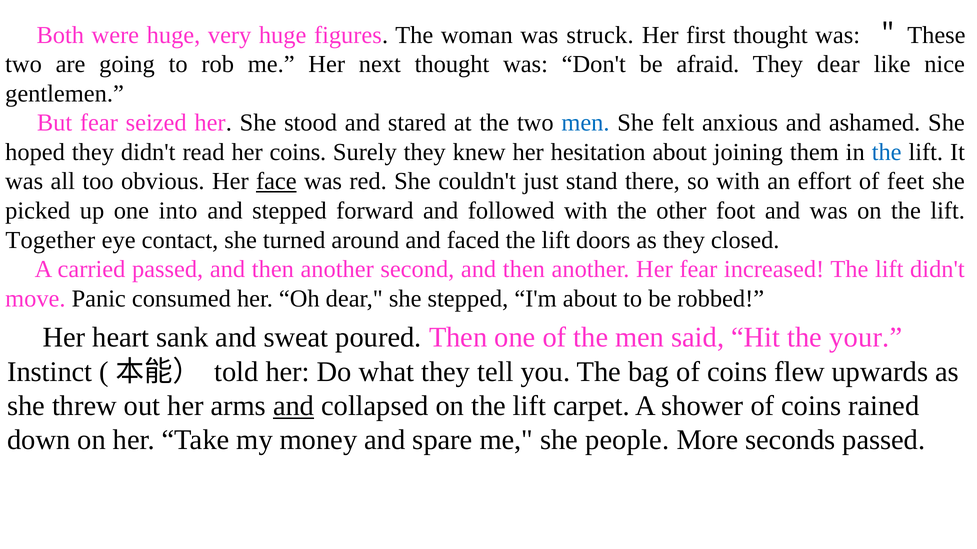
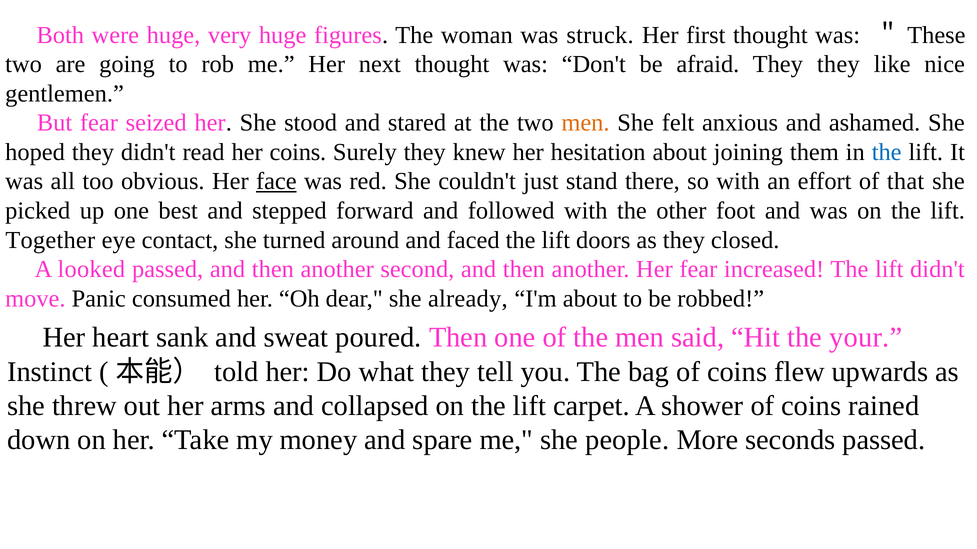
They dear: dear -> they
men at (585, 123) colour: blue -> orange
feet: feet -> that
into: into -> best
carried: carried -> looked
she stepped: stepped -> already
and at (294, 406) underline: present -> none
